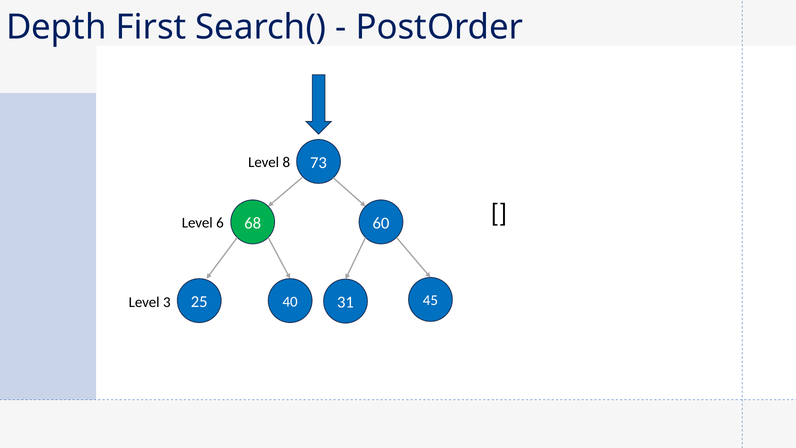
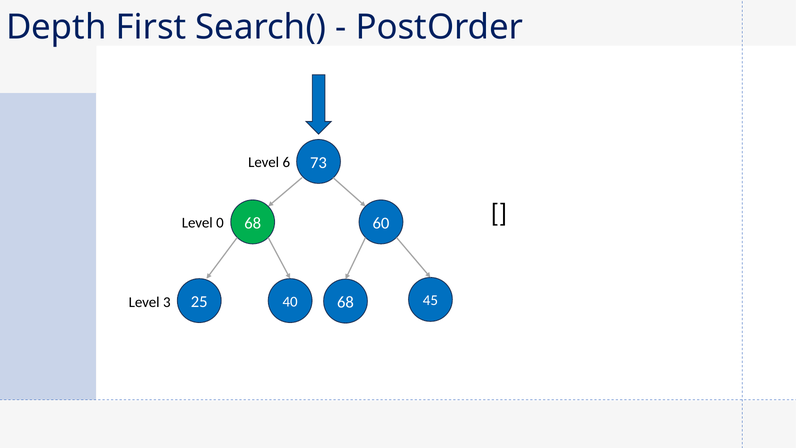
8: 8 -> 6
6: 6 -> 0
40 31: 31 -> 68
